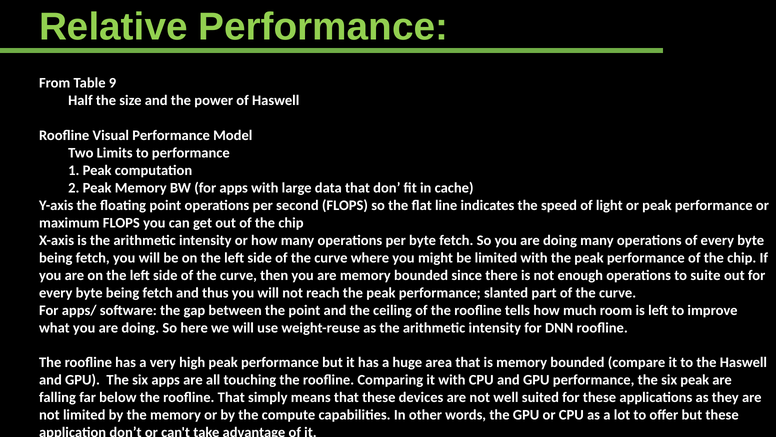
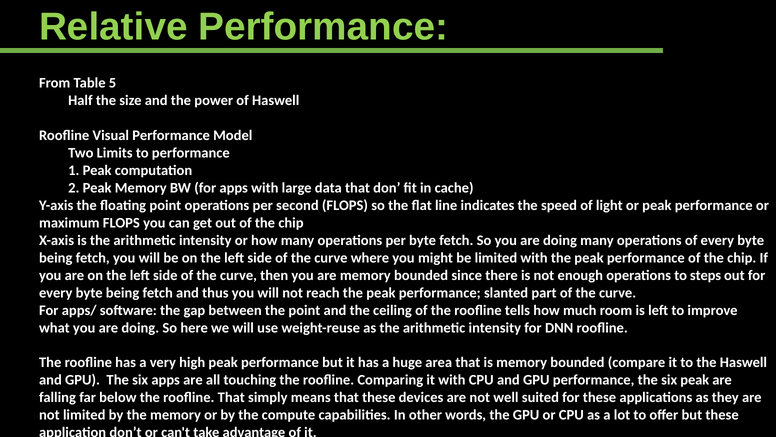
9: 9 -> 5
suite: suite -> steps
